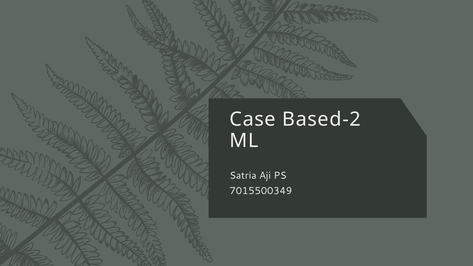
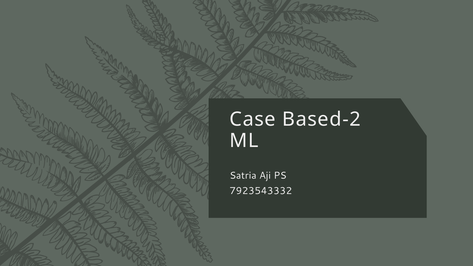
7015500349: 7015500349 -> 7923543332
